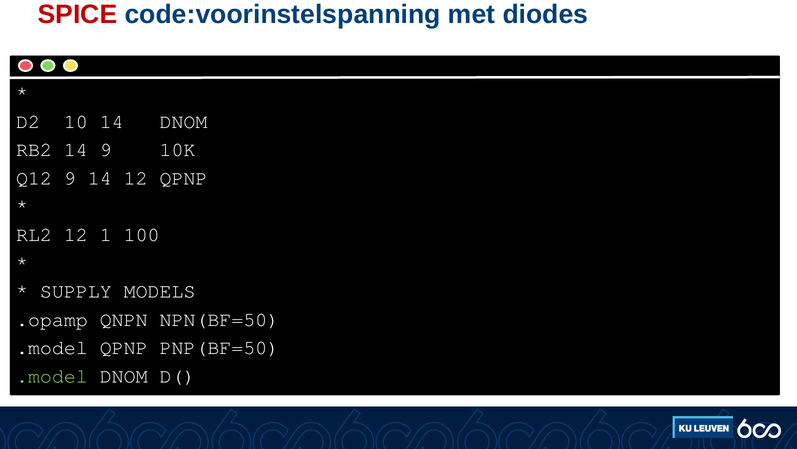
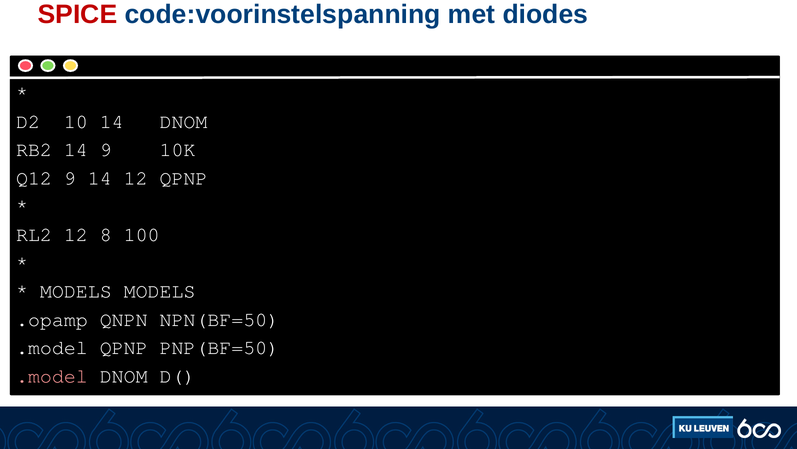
1: 1 -> 8
SUPPLY at (76, 291): SUPPLY -> MODELS
.model at (52, 376) colour: light green -> pink
